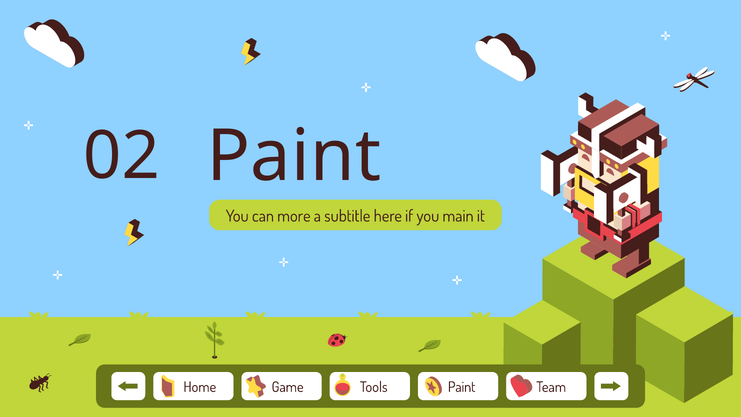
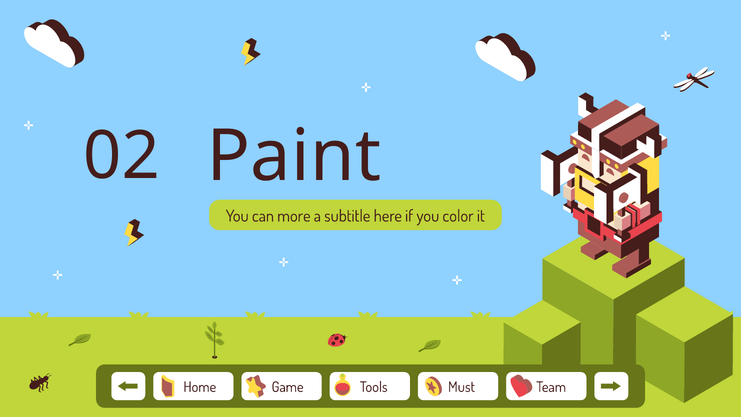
main: main -> color
Tools Paint: Paint -> Must
